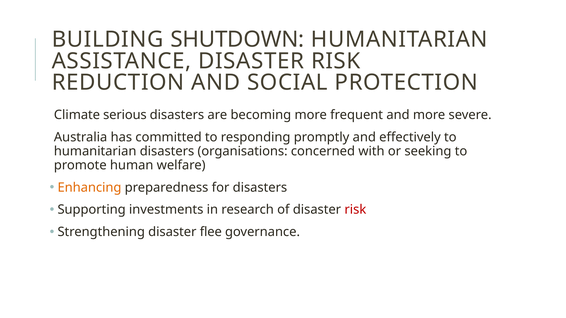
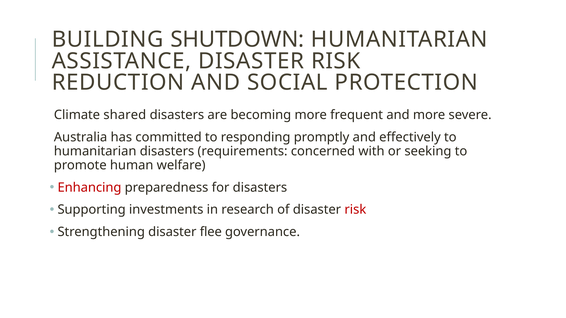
serious: serious -> shared
organisations: organisations -> requirements
Enhancing colour: orange -> red
